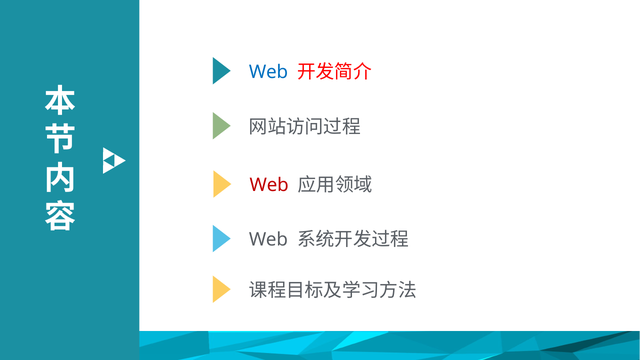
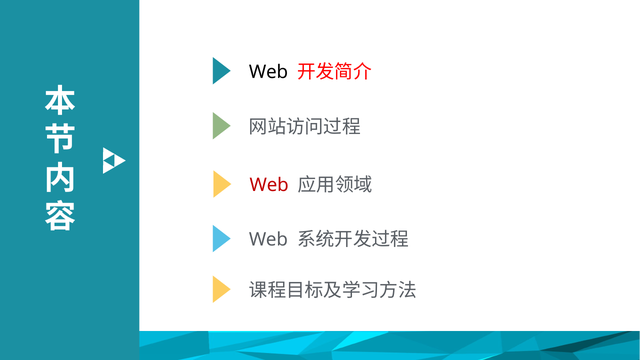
Web at (268, 72) colour: blue -> black
